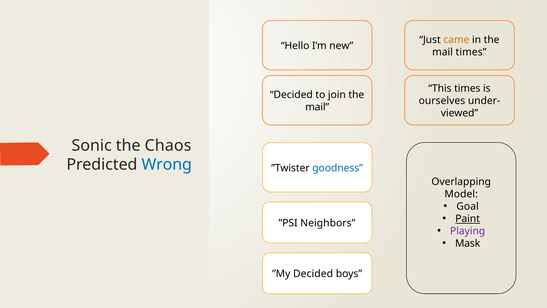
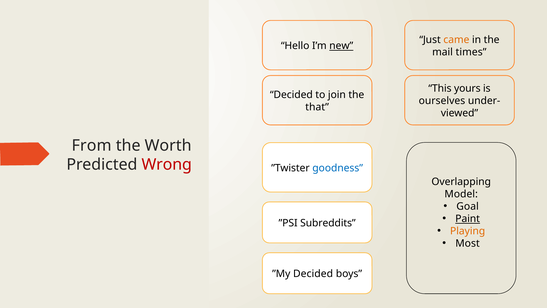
new underline: none -> present
This times: times -> yours
mail at (317, 107): mail -> that
Sonic: Sonic -> From
Chaos: Chaos -> Worth
Wrong colour: blue -> red
Neighbors: Neighbors -> Subreddits
Playing colour: purple -> orange
Mask: Mask -> Most
